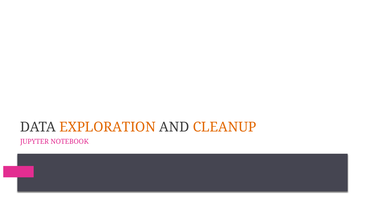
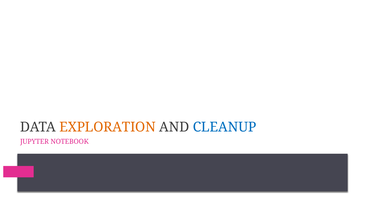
CLEANUP colour: orange -> blue
